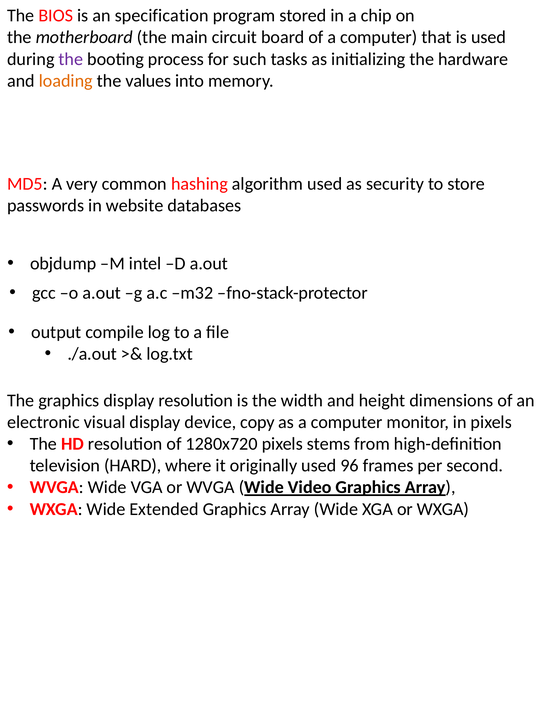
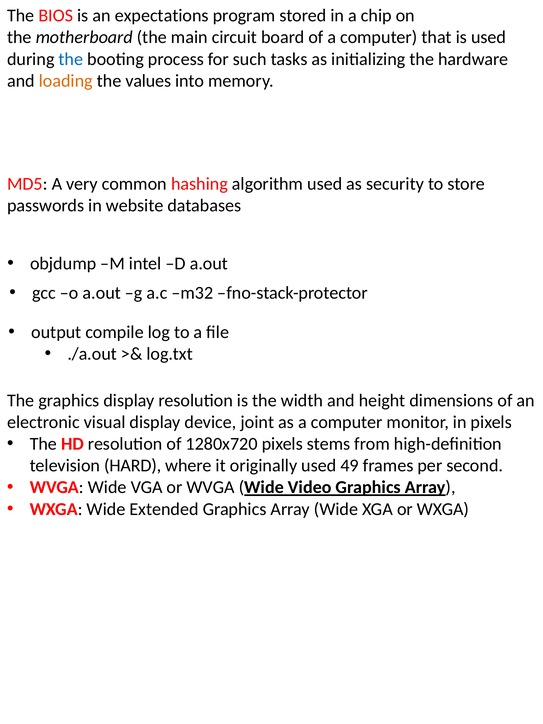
specification: specification -> expectations
the at (71, 59) colour: purple -> blue
copy: copy -> joint
96: 96 -> 49
